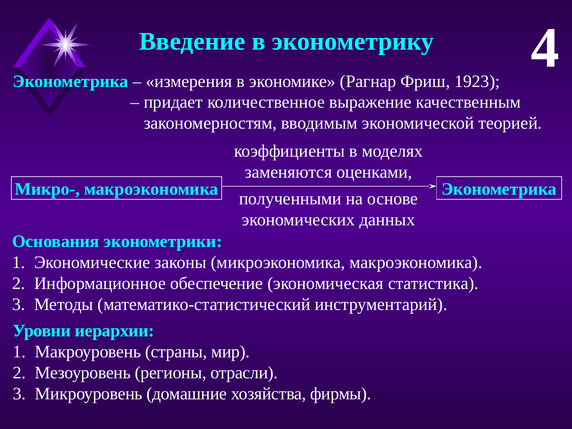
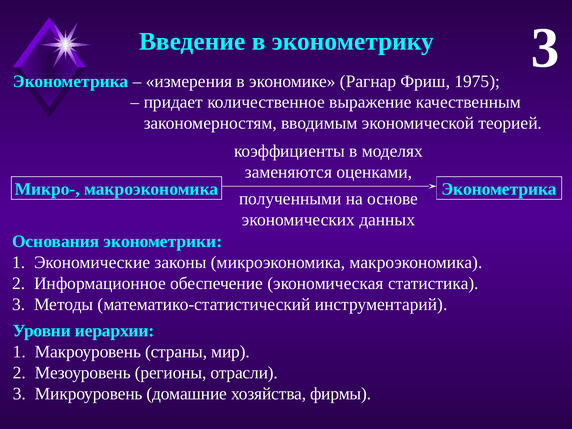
эконометрику 4: 4 -> 3
1923: 1923 -> 1975
